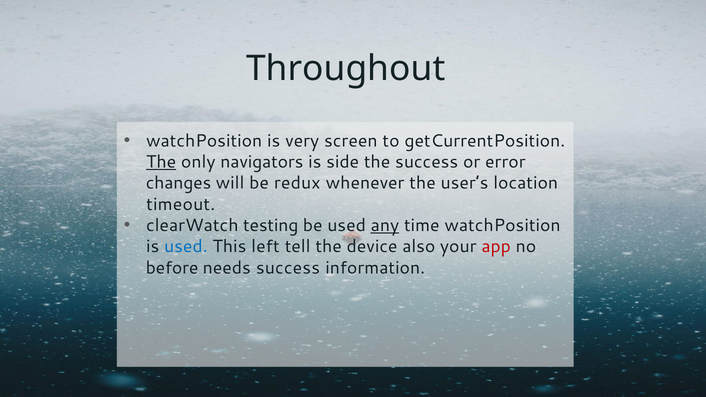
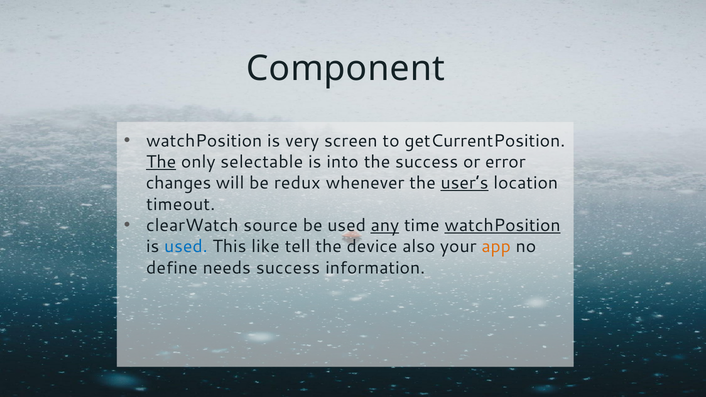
Throughout: Throughout -> Component
navigators: navigators -> selectable
side: side -> into
user’s underline: none -> present
testing: testing -> source
watchPosition at (503, 226) underline: none -> present
left: left -> like
app colour: red -> orange
before: before -> define
